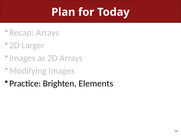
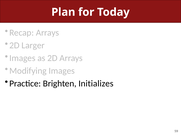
Elements: Elements -> Initializes
